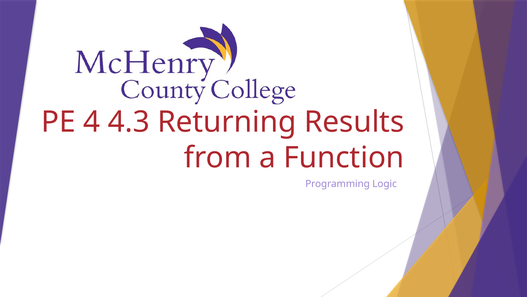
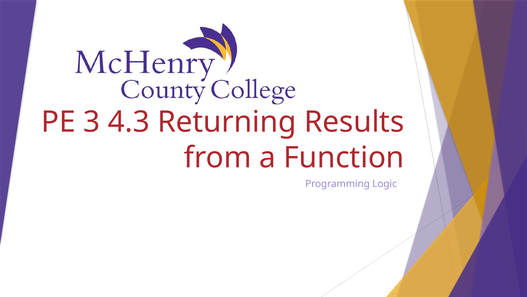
4: 4 -> 3
